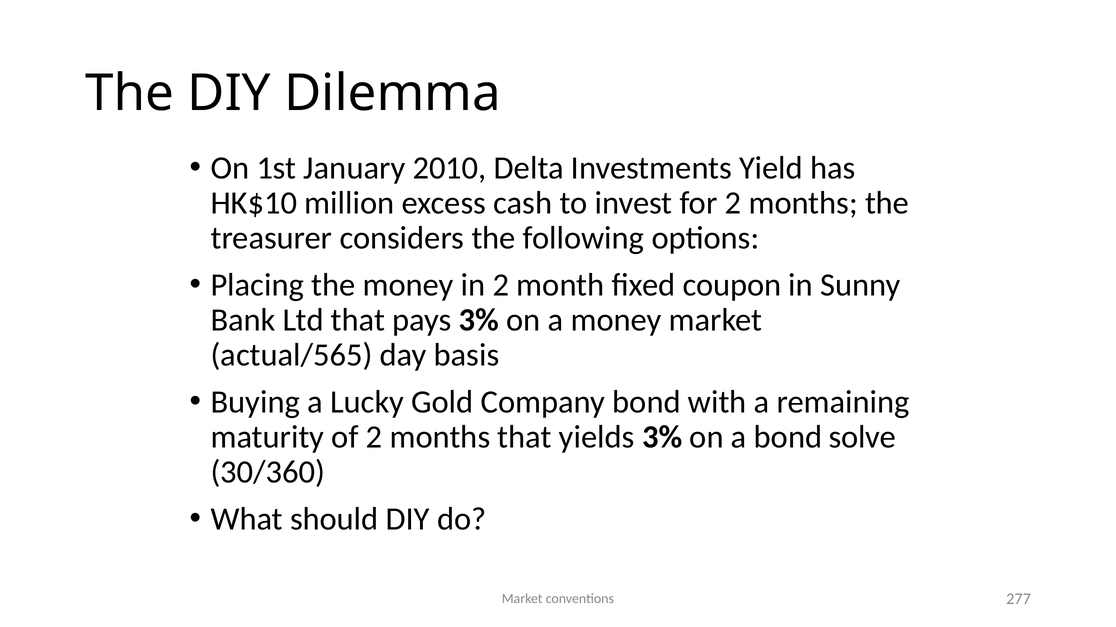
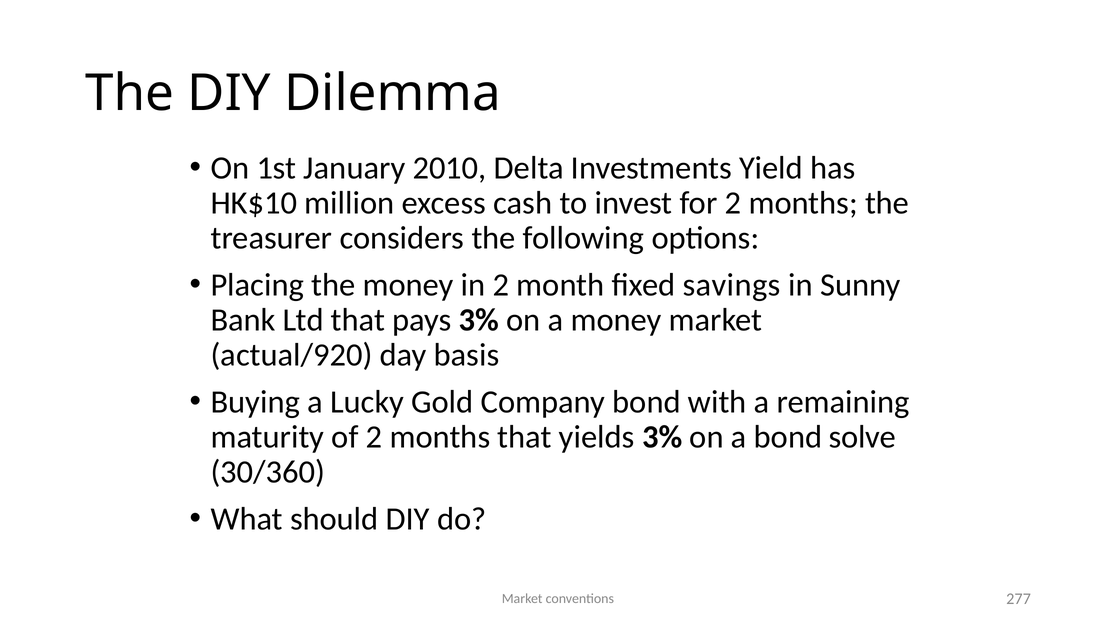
coupon: coupon -> savings
actual/565: actual/565 -> actual/920
